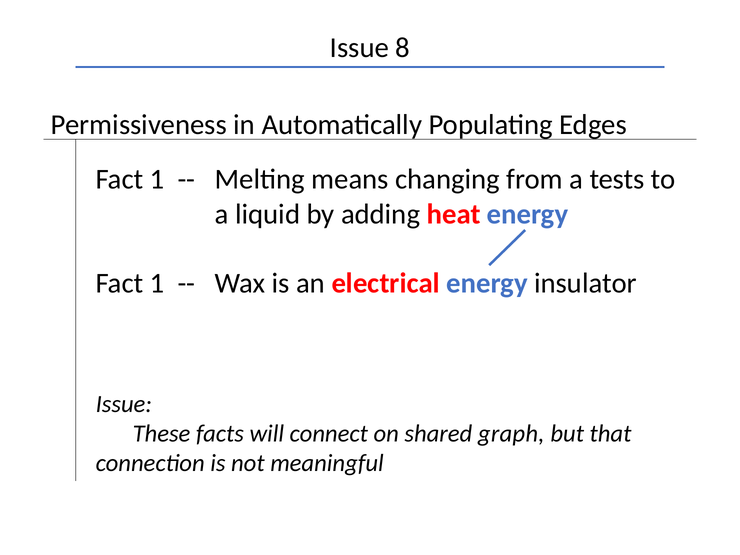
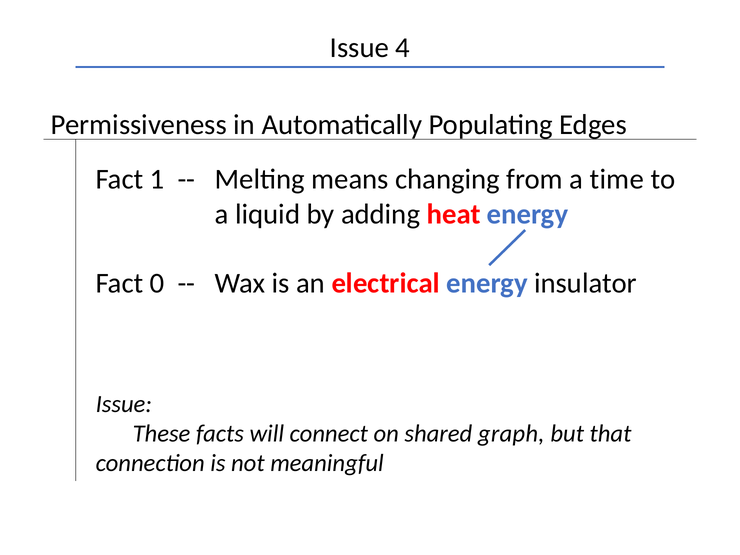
8: 8 -> 4
tests: tests -> time
1 at (157, 283): 1 -> 0
